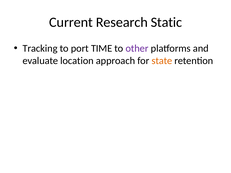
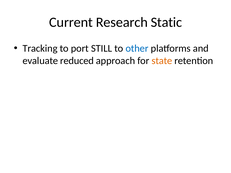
TIME: TIME -> STILL
other colour: purple -> blue
location: location -> reduced
